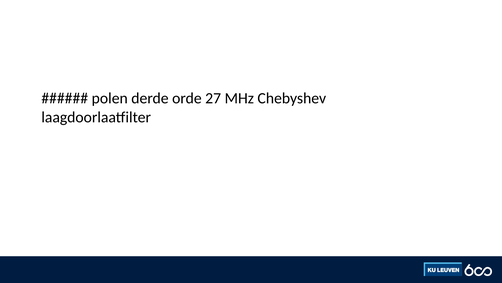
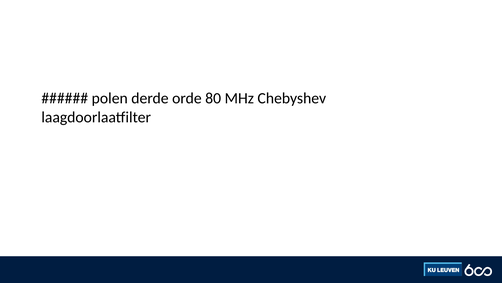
27: 27 -> 80
